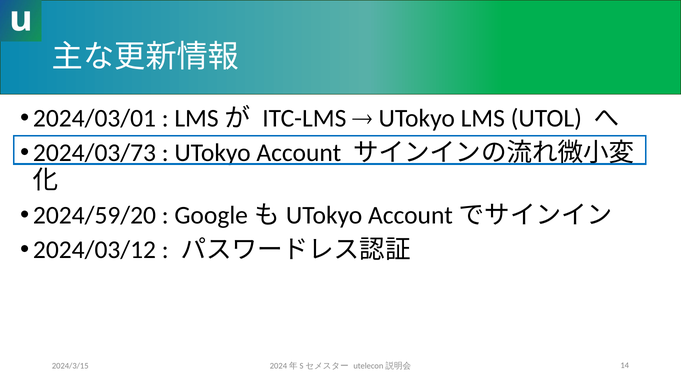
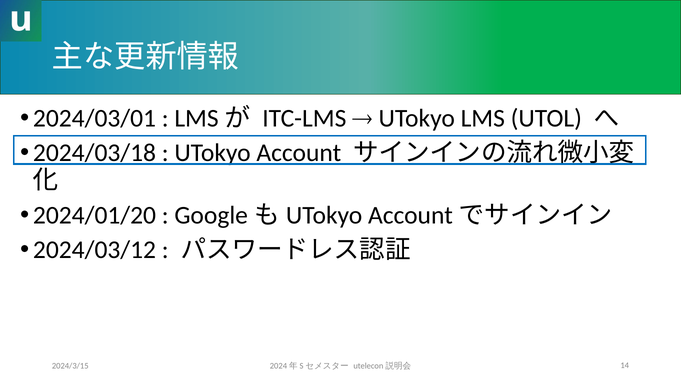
2024/03/73: 2024/03/73 -> 2024/03/18
2024/59/20: 2024/59/20 -> 2024/01/20
